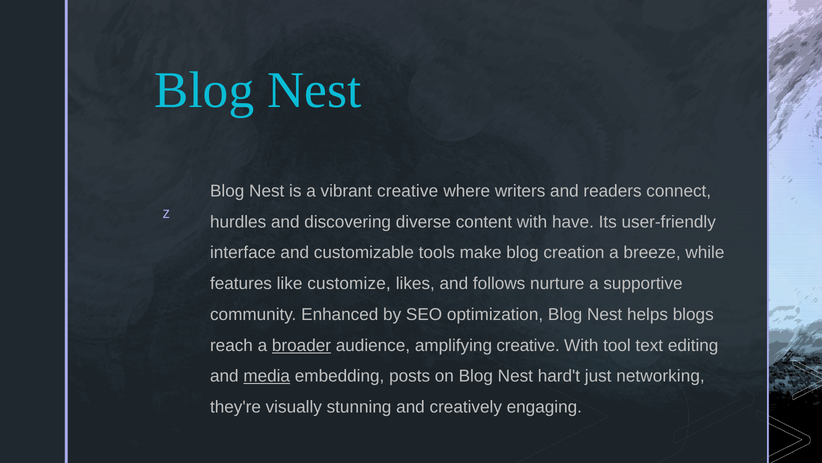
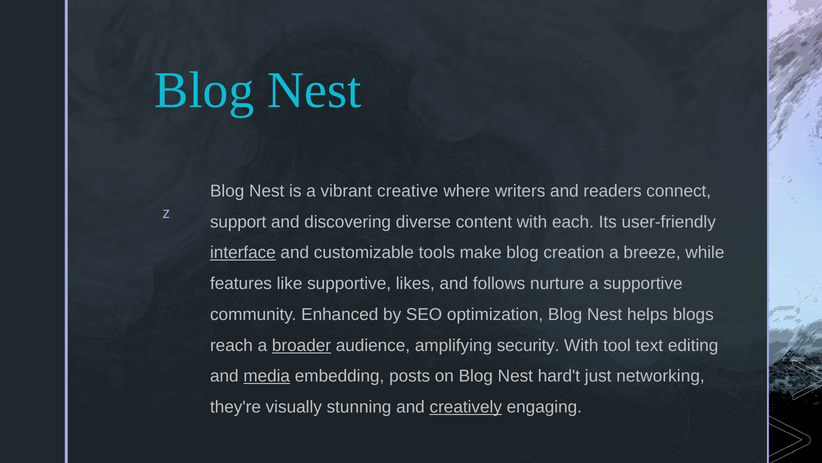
hurdles: hurdles -> support
have: have -> each
interface underline: none -> present
like customize: customize -> supportive
amplifying creative: creative -> security
creatively underline: none -> present
